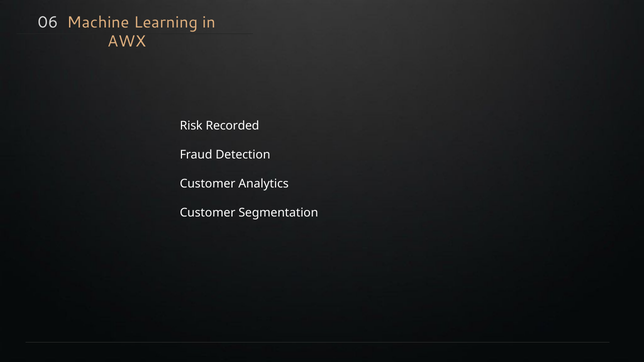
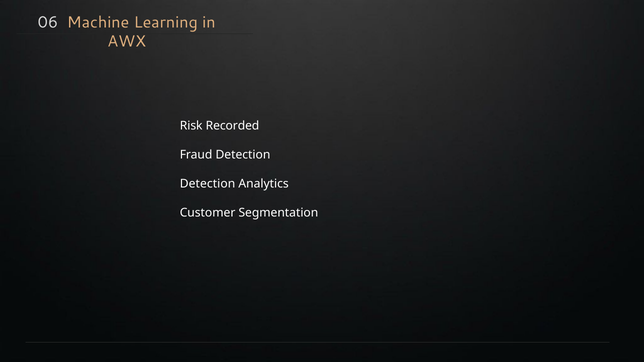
Customer at (208, 184): Customer -> Detection
